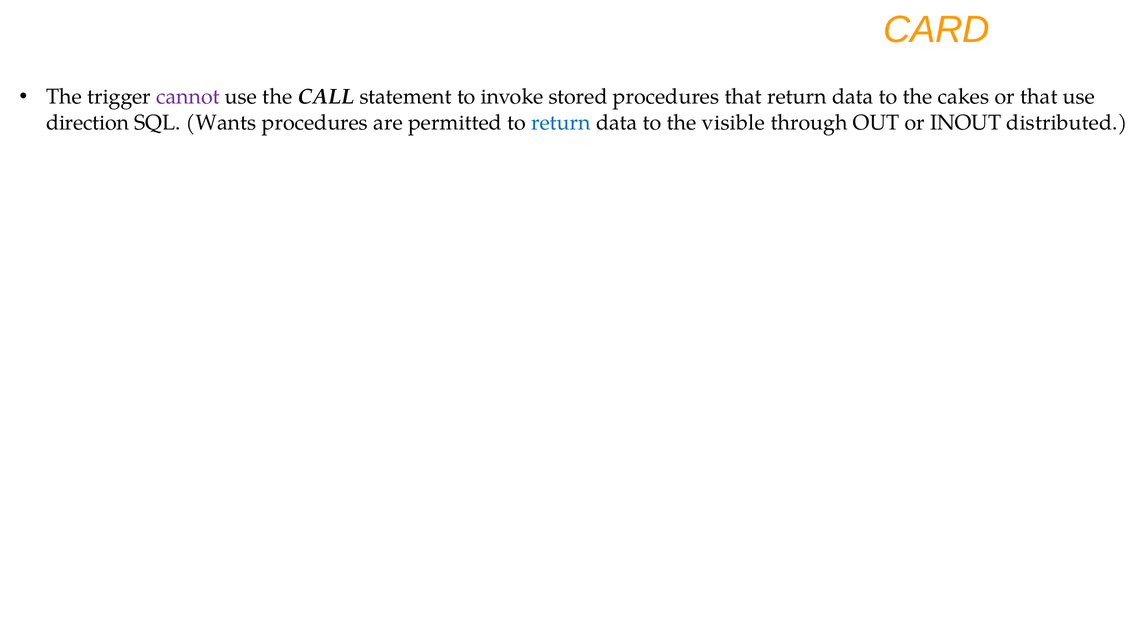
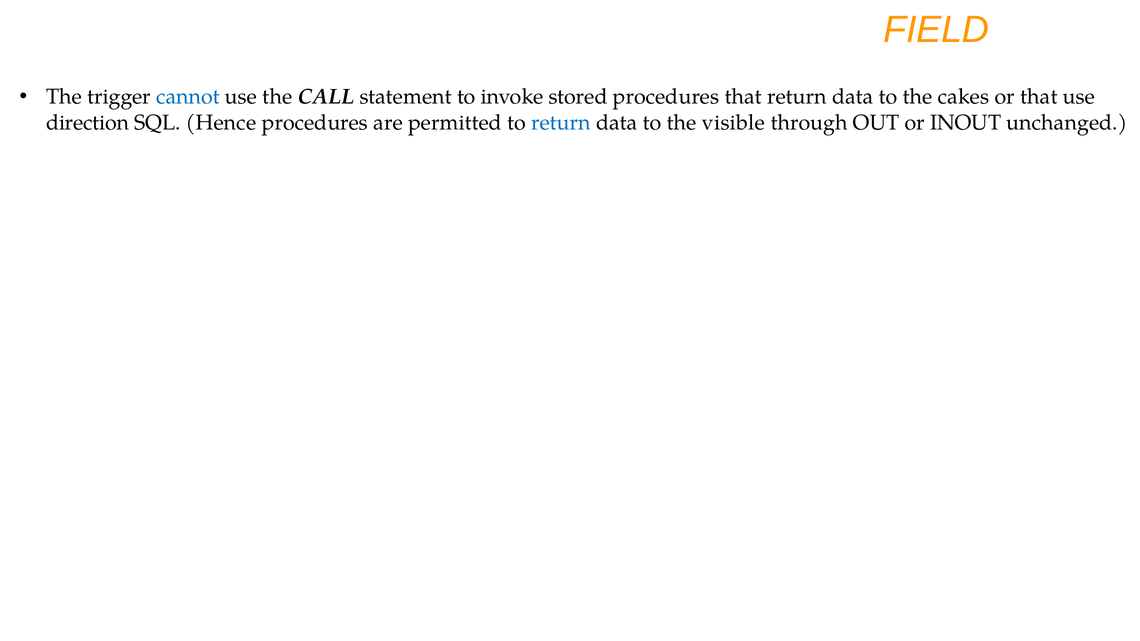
CARD: CARD -> FIELD
cannot colour: purple -> blue
Wants: Wants -> Hence
distributed: distributed -> unchanged
